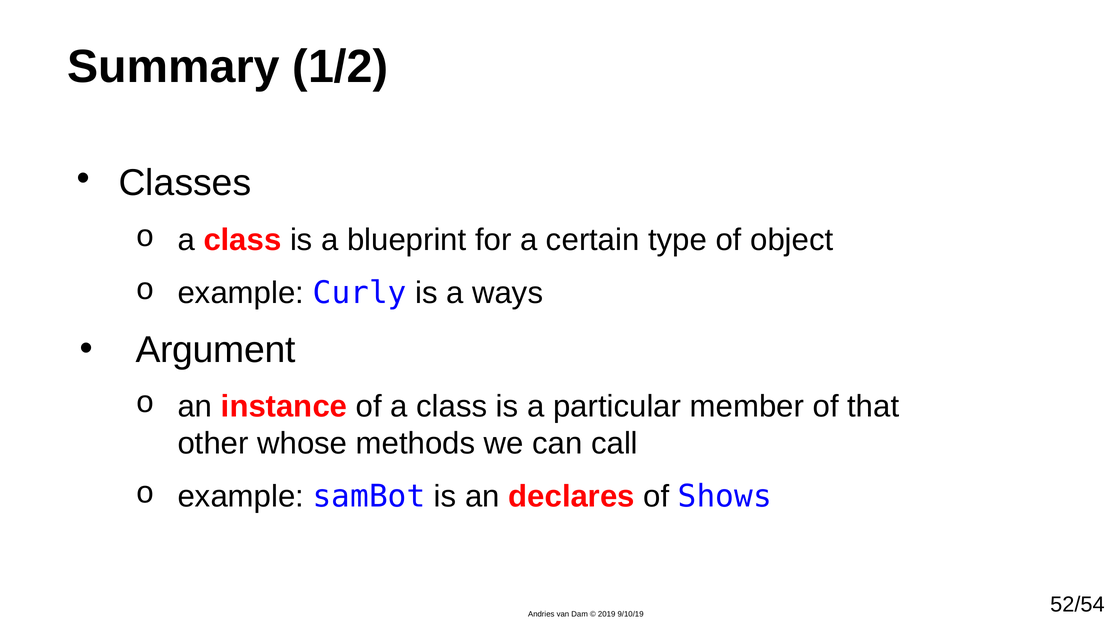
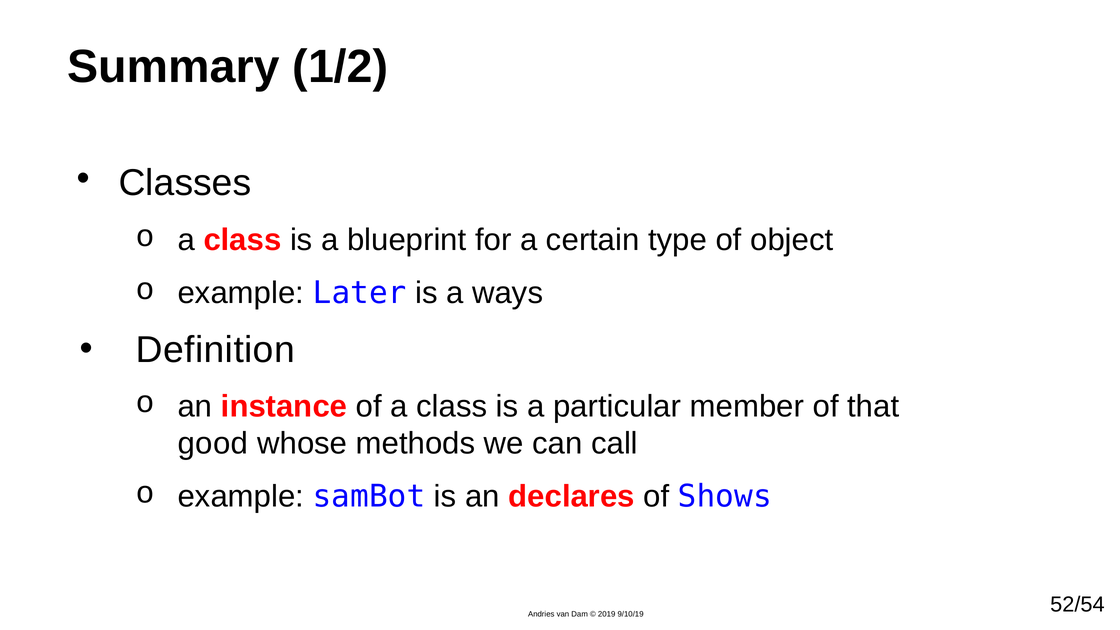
Curly: Curly -> Later
Argument: Argument -> Definition
other: other -> good
